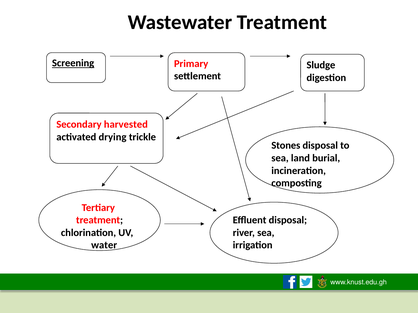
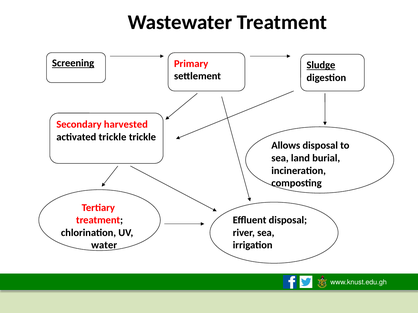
Sludge underline: none -> present
activated drying: drying -> trickle
Stones: Stones -> Allows
